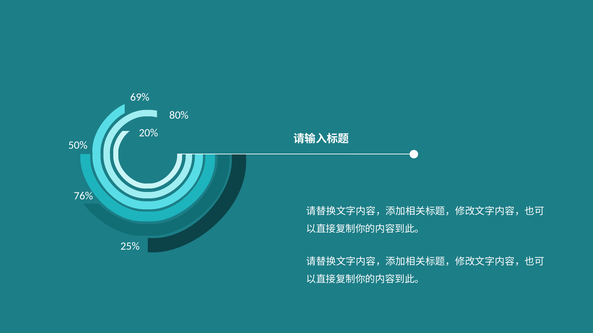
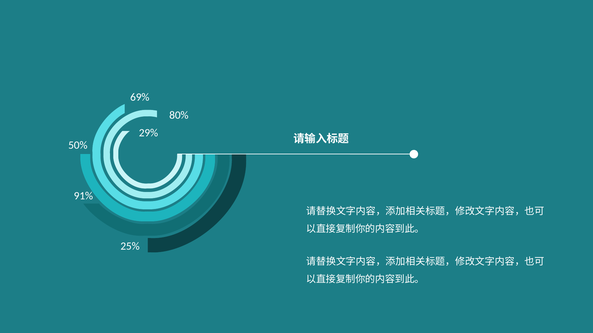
20%: 20% -> 29%
76%: 76% -> 91%
